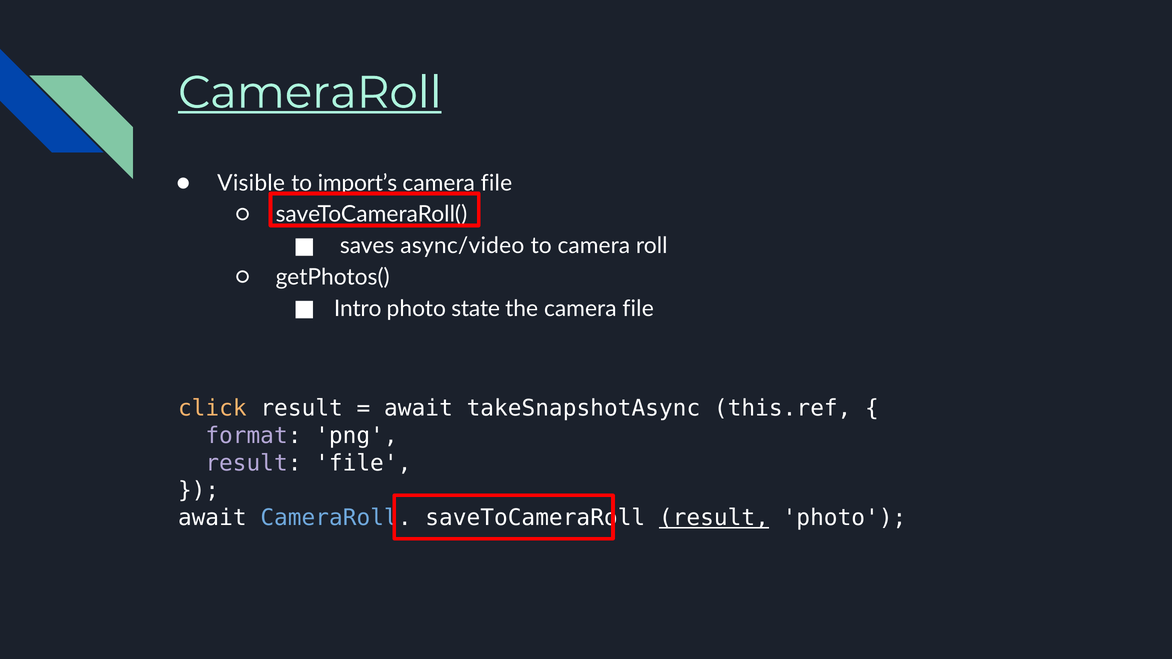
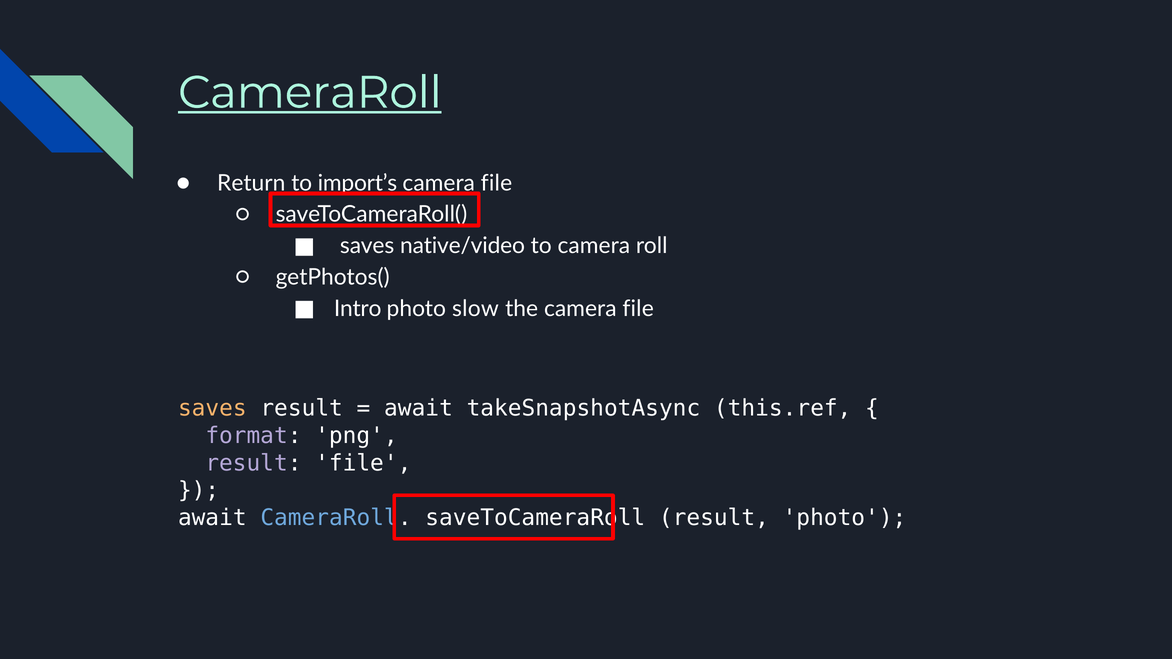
Visible: Visible -> Return
async/video: async/video -> native/video
state: state -> slow
click at (212, 409): click -> saves
result at (714, 518) underline: present -> none
